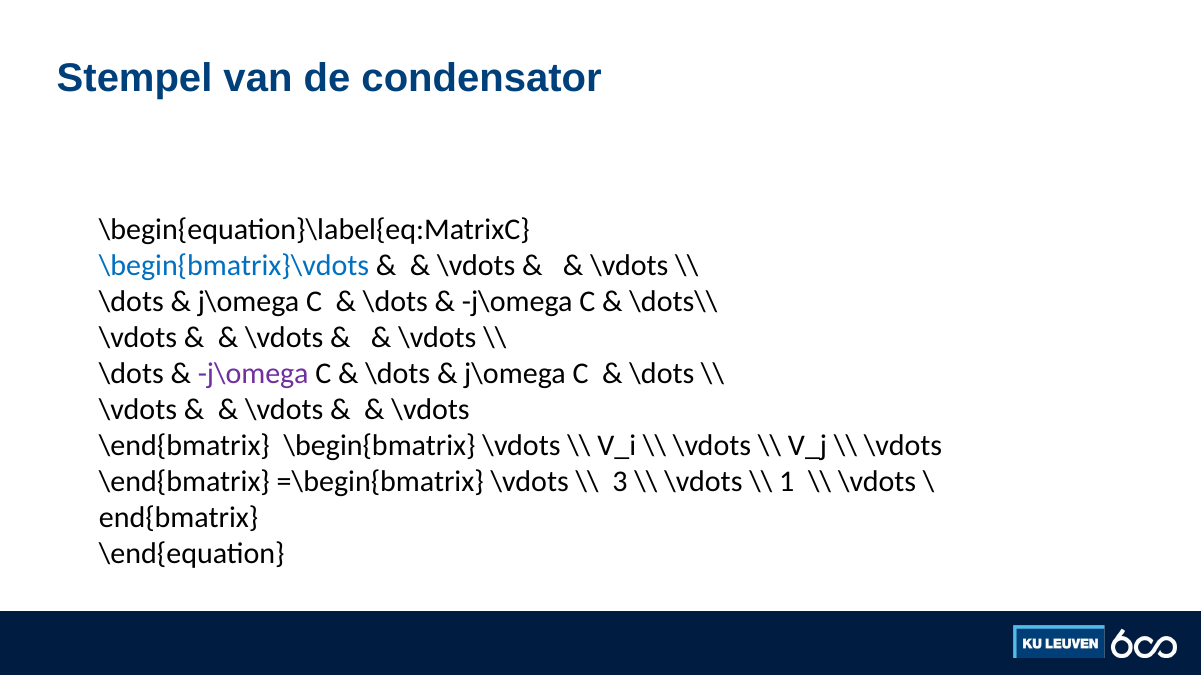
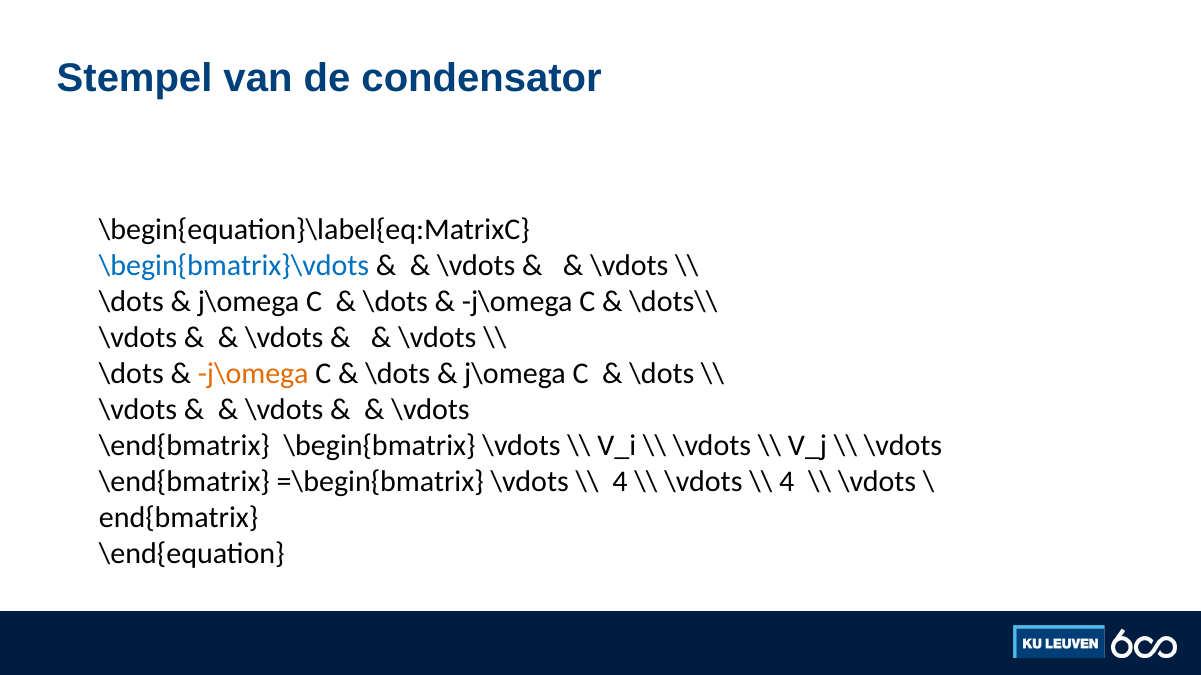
j\omega at (253, 374) colour: purple -> orange
3 at (620, 482): 3 -> 4
1 at (787, 482): 1 -> 4
